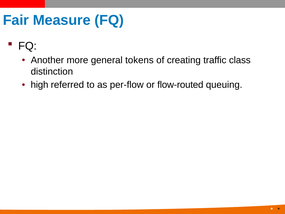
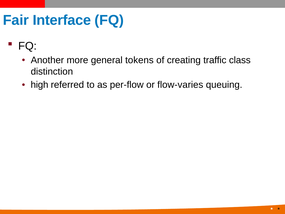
Measure: Measure -> Interface
flow-routed: flow-routed -> flow-varies
